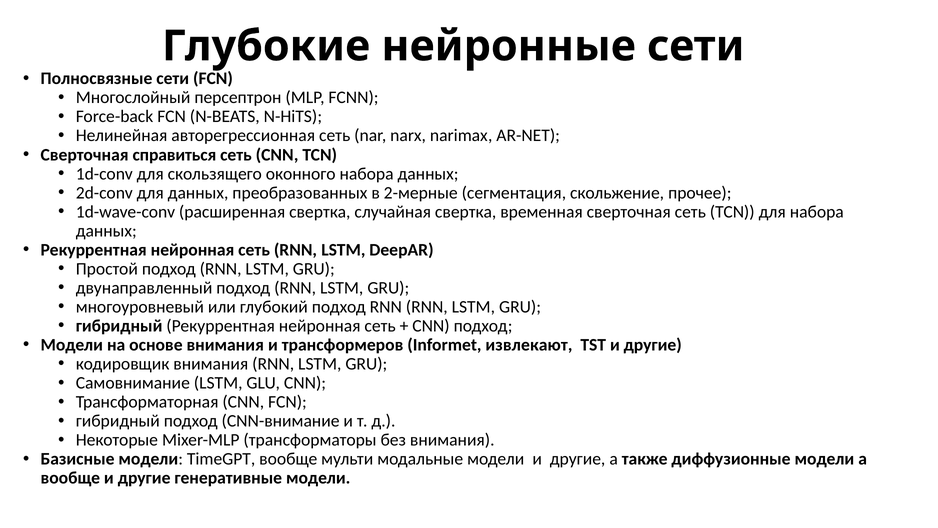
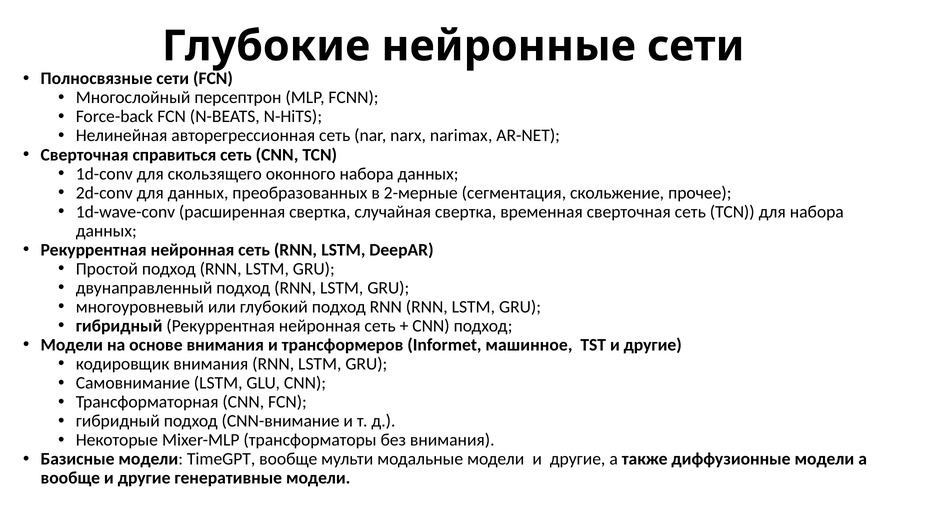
извлекают: извлекают -> машинное
